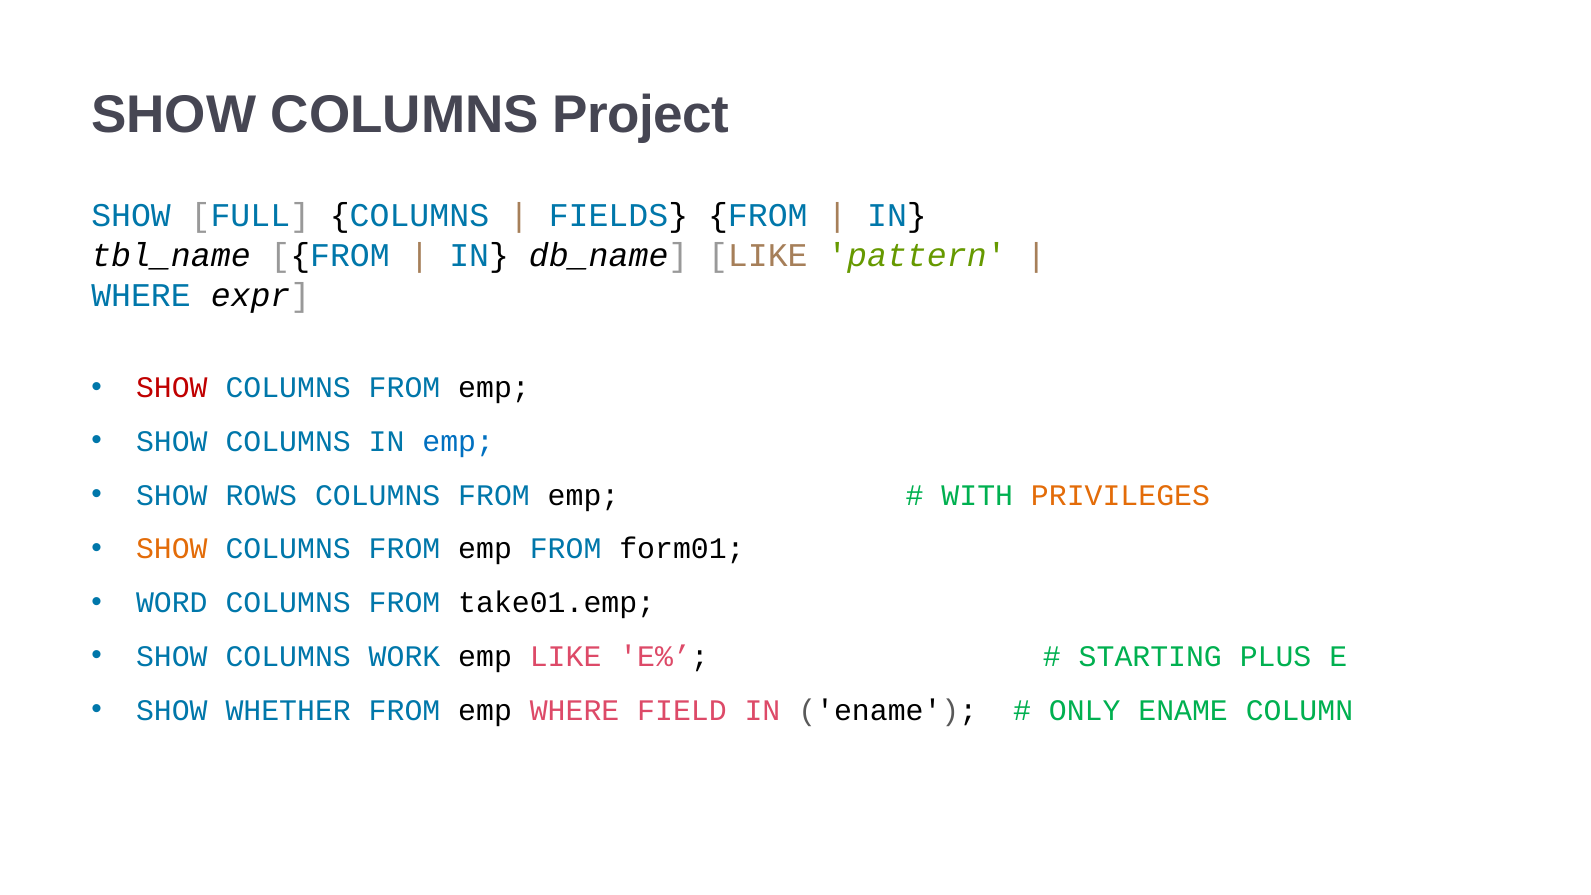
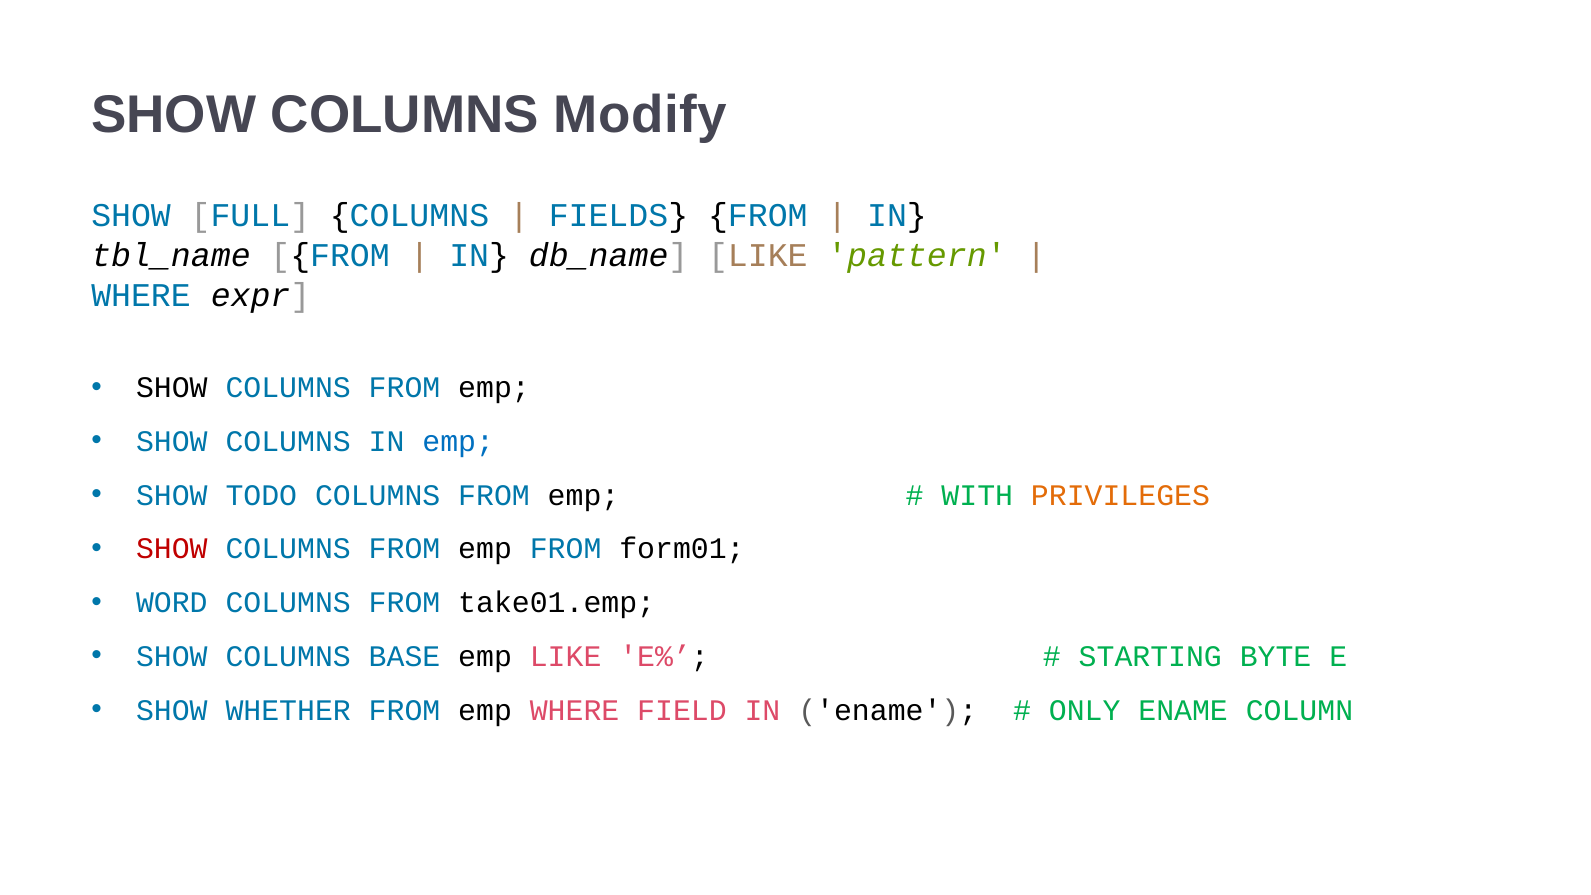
Project: Project -> Modify
SHOW at (172, 388) colour: red -> black
ROWS: ROWS -> TODO
SHOW at (172, 549) colour: orange -> red
WORK: WORK -> BASE
PLUS: PLUS -> BYTE
